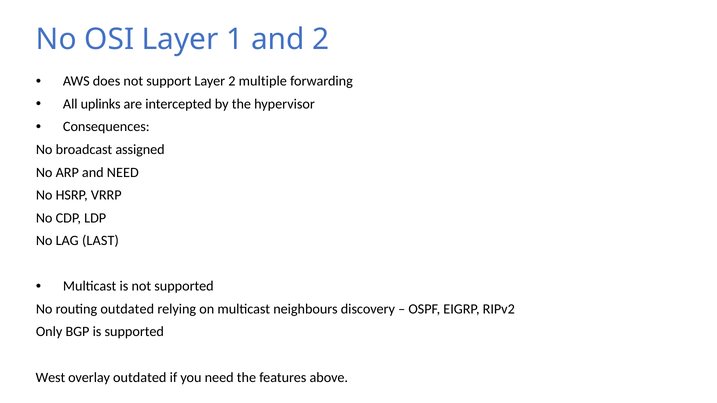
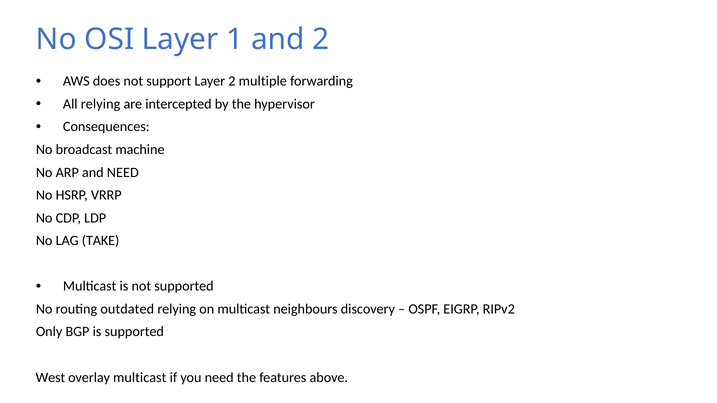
All uplinks: uplinks -> relying
assigned: assigned -> machine
LAST: LAST -> TAKE
overlay outdated: outdated -> multicast
